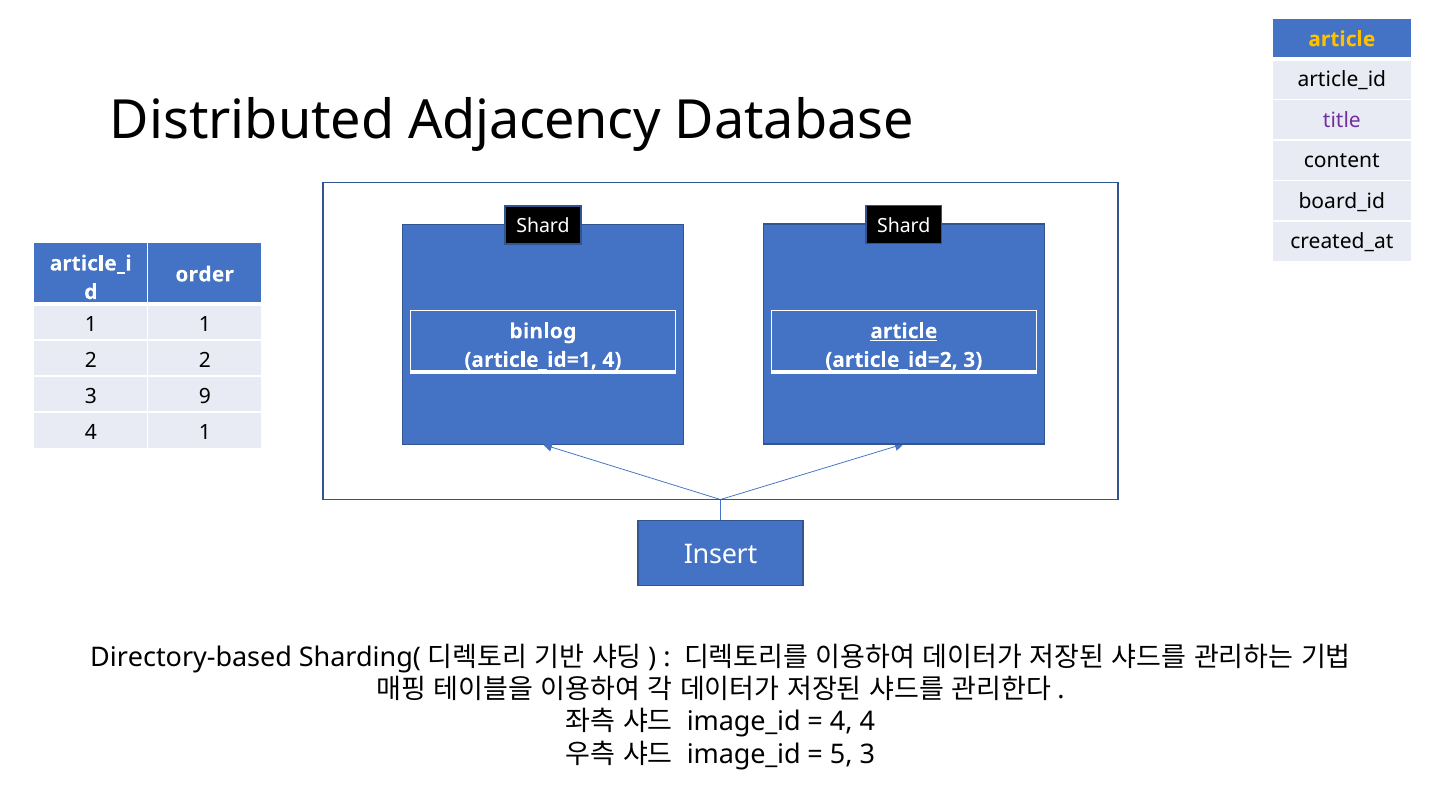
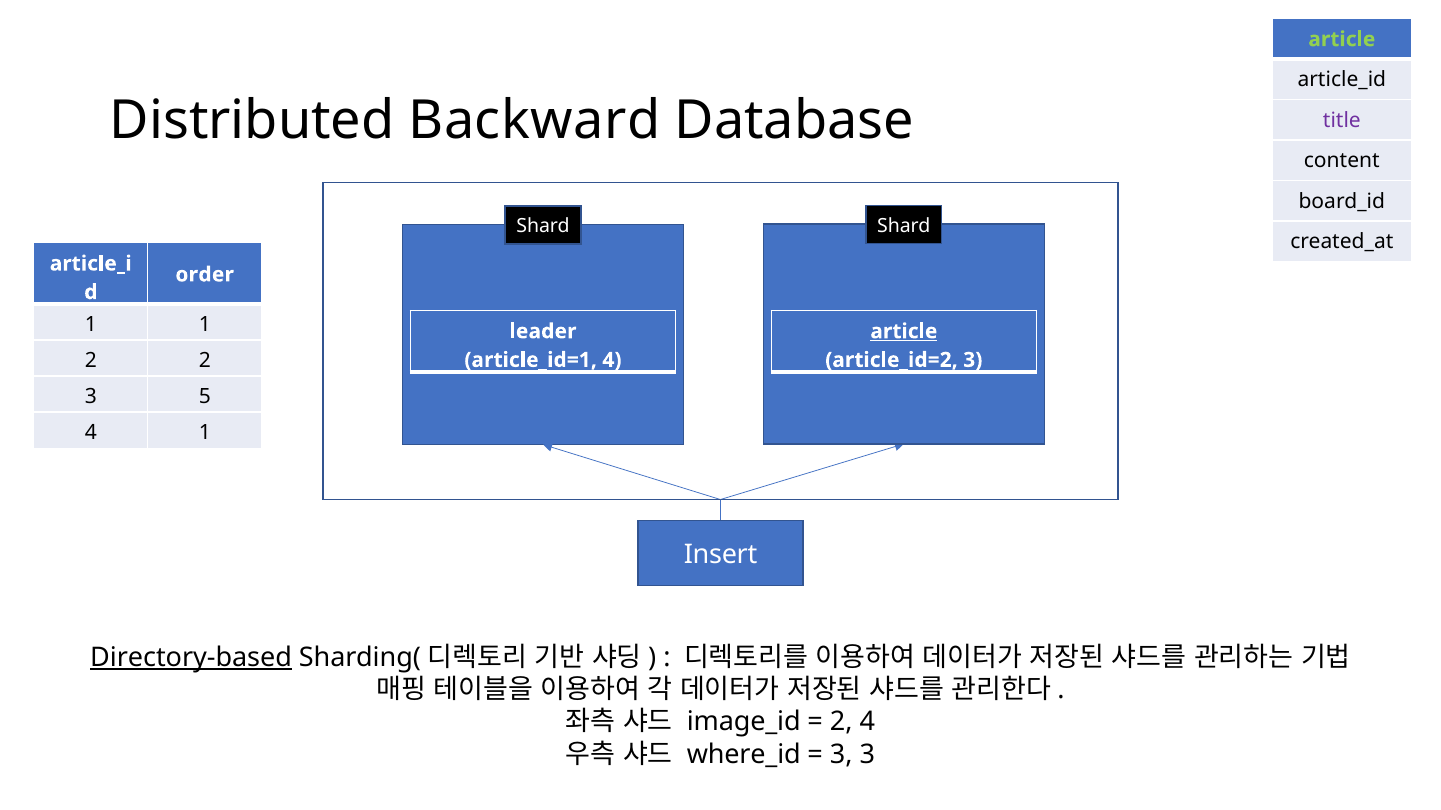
article at (1342, 39) colour: yellow -> light green
Adjacency: Adjacency -> Backward
binlog: binlog -> leader
9: 9 -> 5
Directory-based underline: none -> present
4 at (841, 722): 4 -> 2
image_id at (744, 755): image_id -> where_id
5 at (841, 755): 5 -> 3
